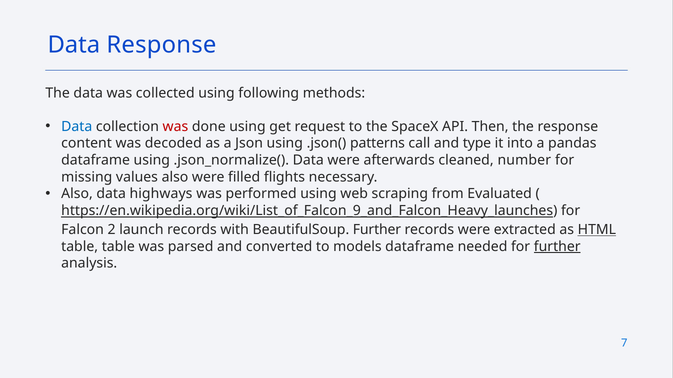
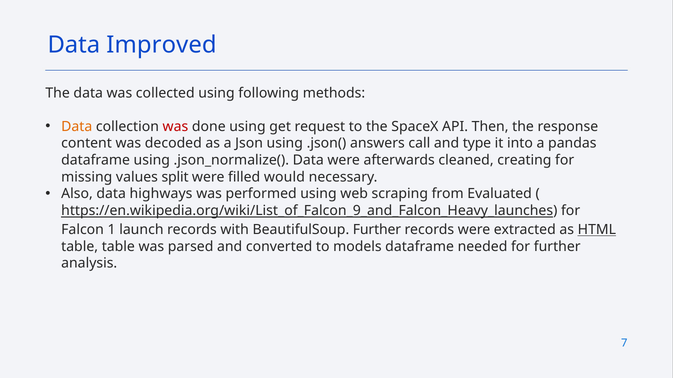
Data Response: Response -> Improved
Data at (77, 127) colour: blue -> orange
patterns: patterns -> answers
number: number -> creating
values also: also -> split
flights: flights -> would
2: 2 -> 1
further at (557, 247) underline: present -> none
